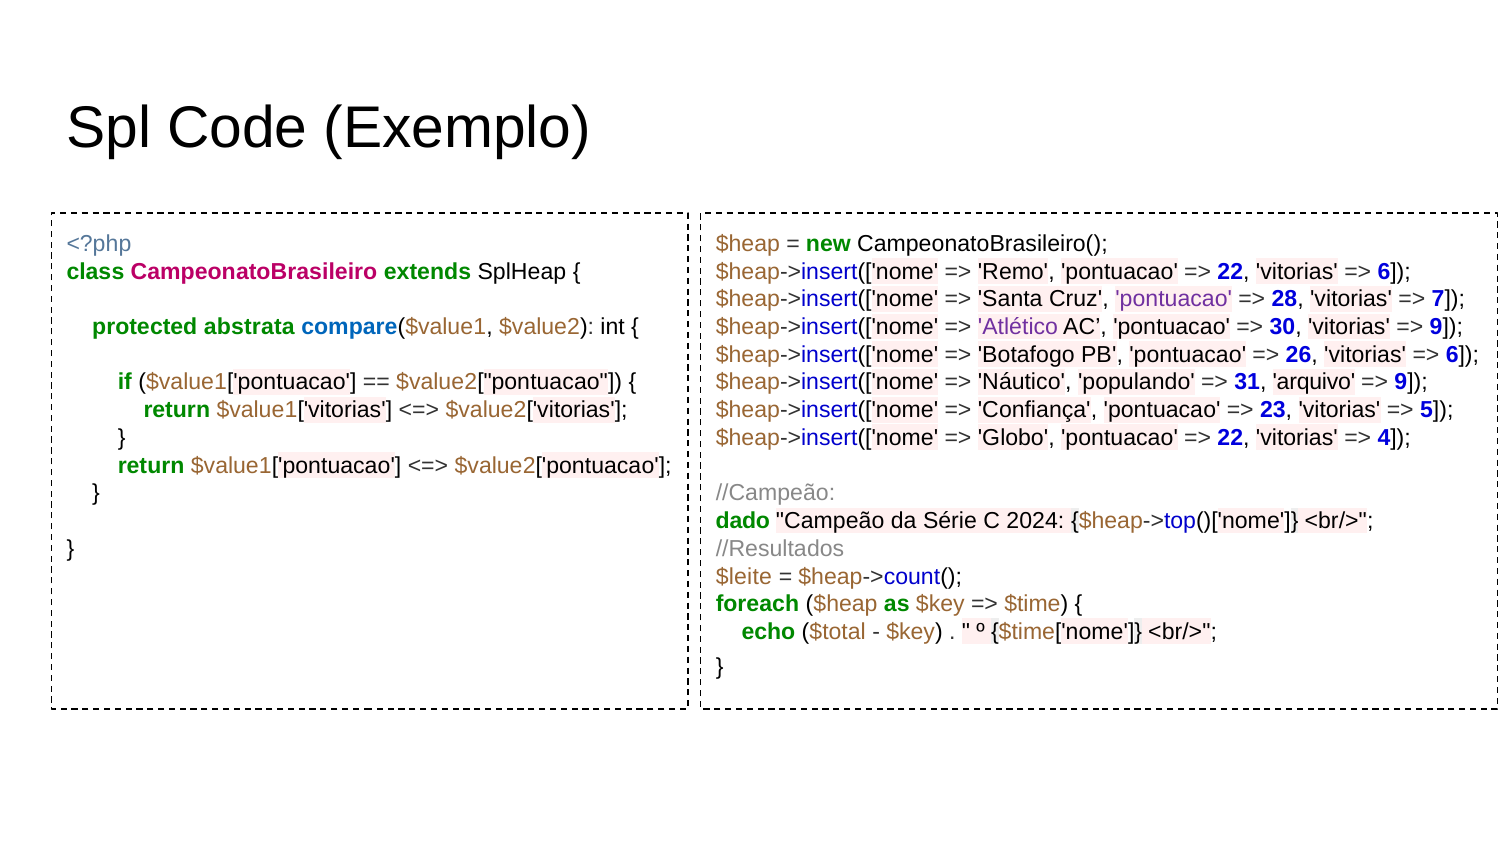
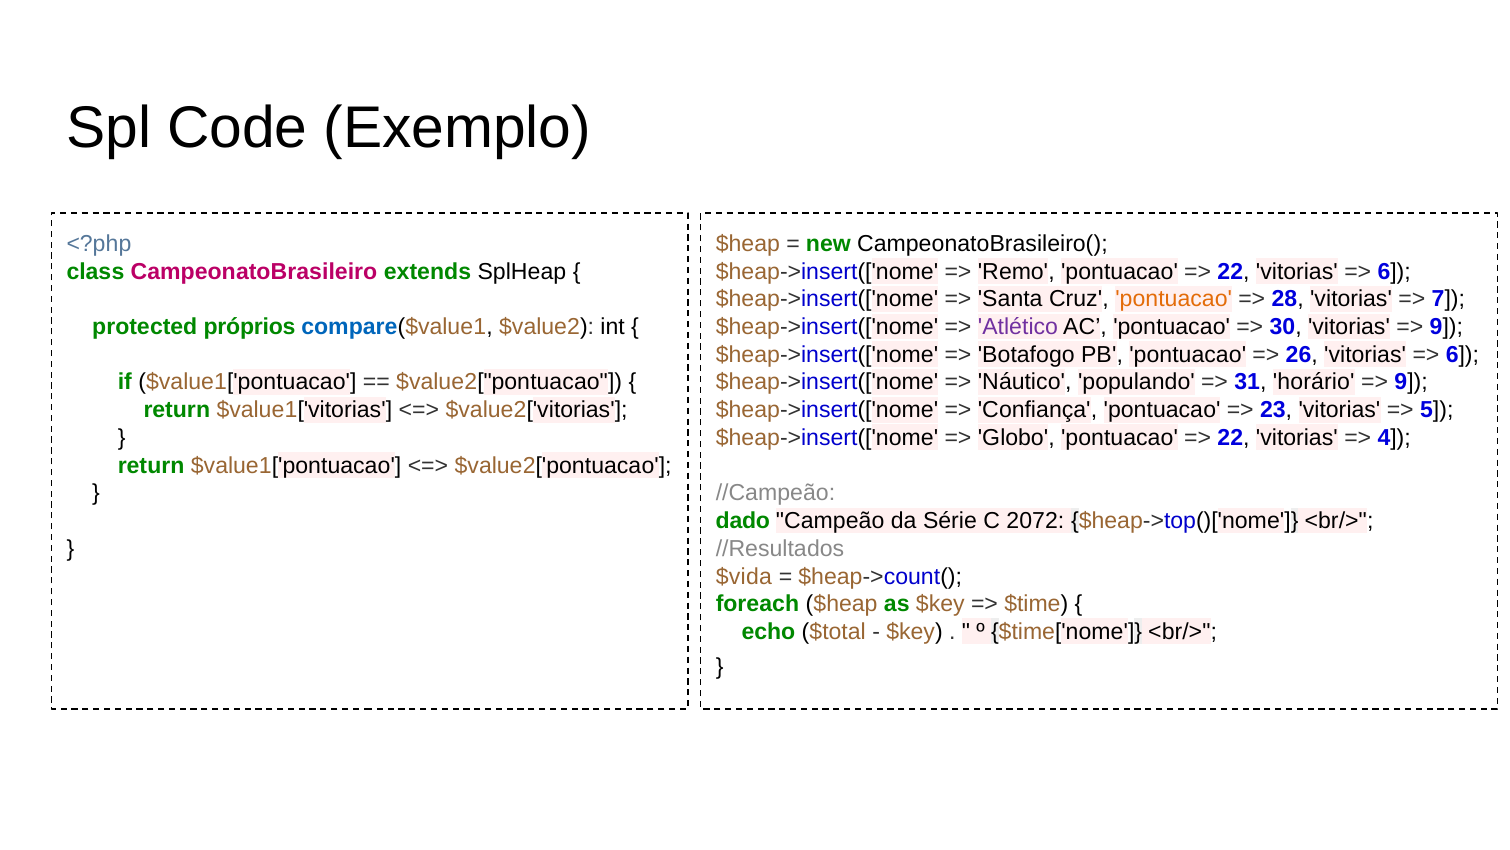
pontuacao at (1174, 299) colour: purple -> orange
abstrata: abstrata -> próprios
arquivo: arquivo -> horário
2024: 2024 -> 2072
$leite: $leite -> $vida
